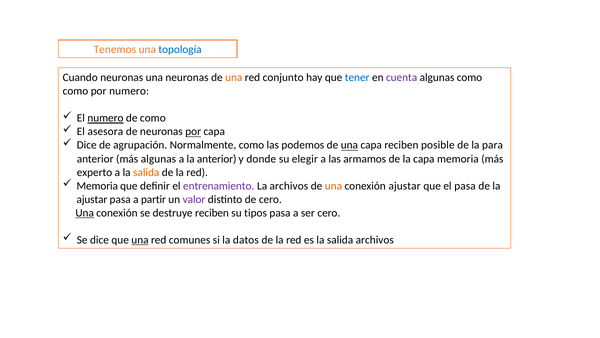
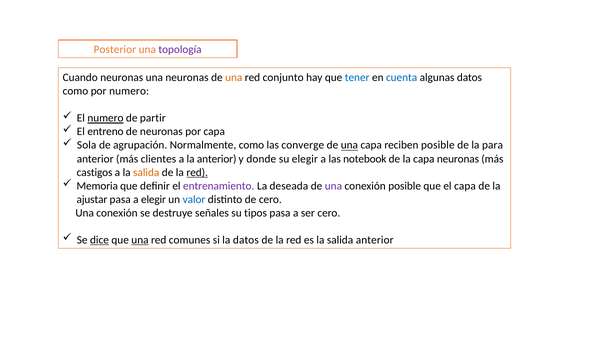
Tenemos: Tenemos -> Posterior
topología colour: blue -> purple
cuenta colour: purple -> blue
algunas como: como -> datos
de como: como -> partir
asesora: asesora -> entreno
por at (193, 132) underline: present -> none
Dice at (87, 145): Dice -> Sola
podemos: podemos -> converge
más algunas: algunas -> clientes
armamos: armamos -> notebook
capa memoria: memoria -> neuronas
experto: experto -> castigos
red at (197, 172) underline: none -> present
La archivos: archivos -> deseada
una at (333, 186) colour: orange -> purple
conexión ajustar: ajustar -> posible
el pasa: pasa -> capa
a partir: partir -> elegir
valor colour: purple -> blue
Una at (85, 213) underline: present -> none
destruye reciben: reciben -> señales
dice at (99, 240) underline: none -> present
salida archivos: archivos -> anterior
